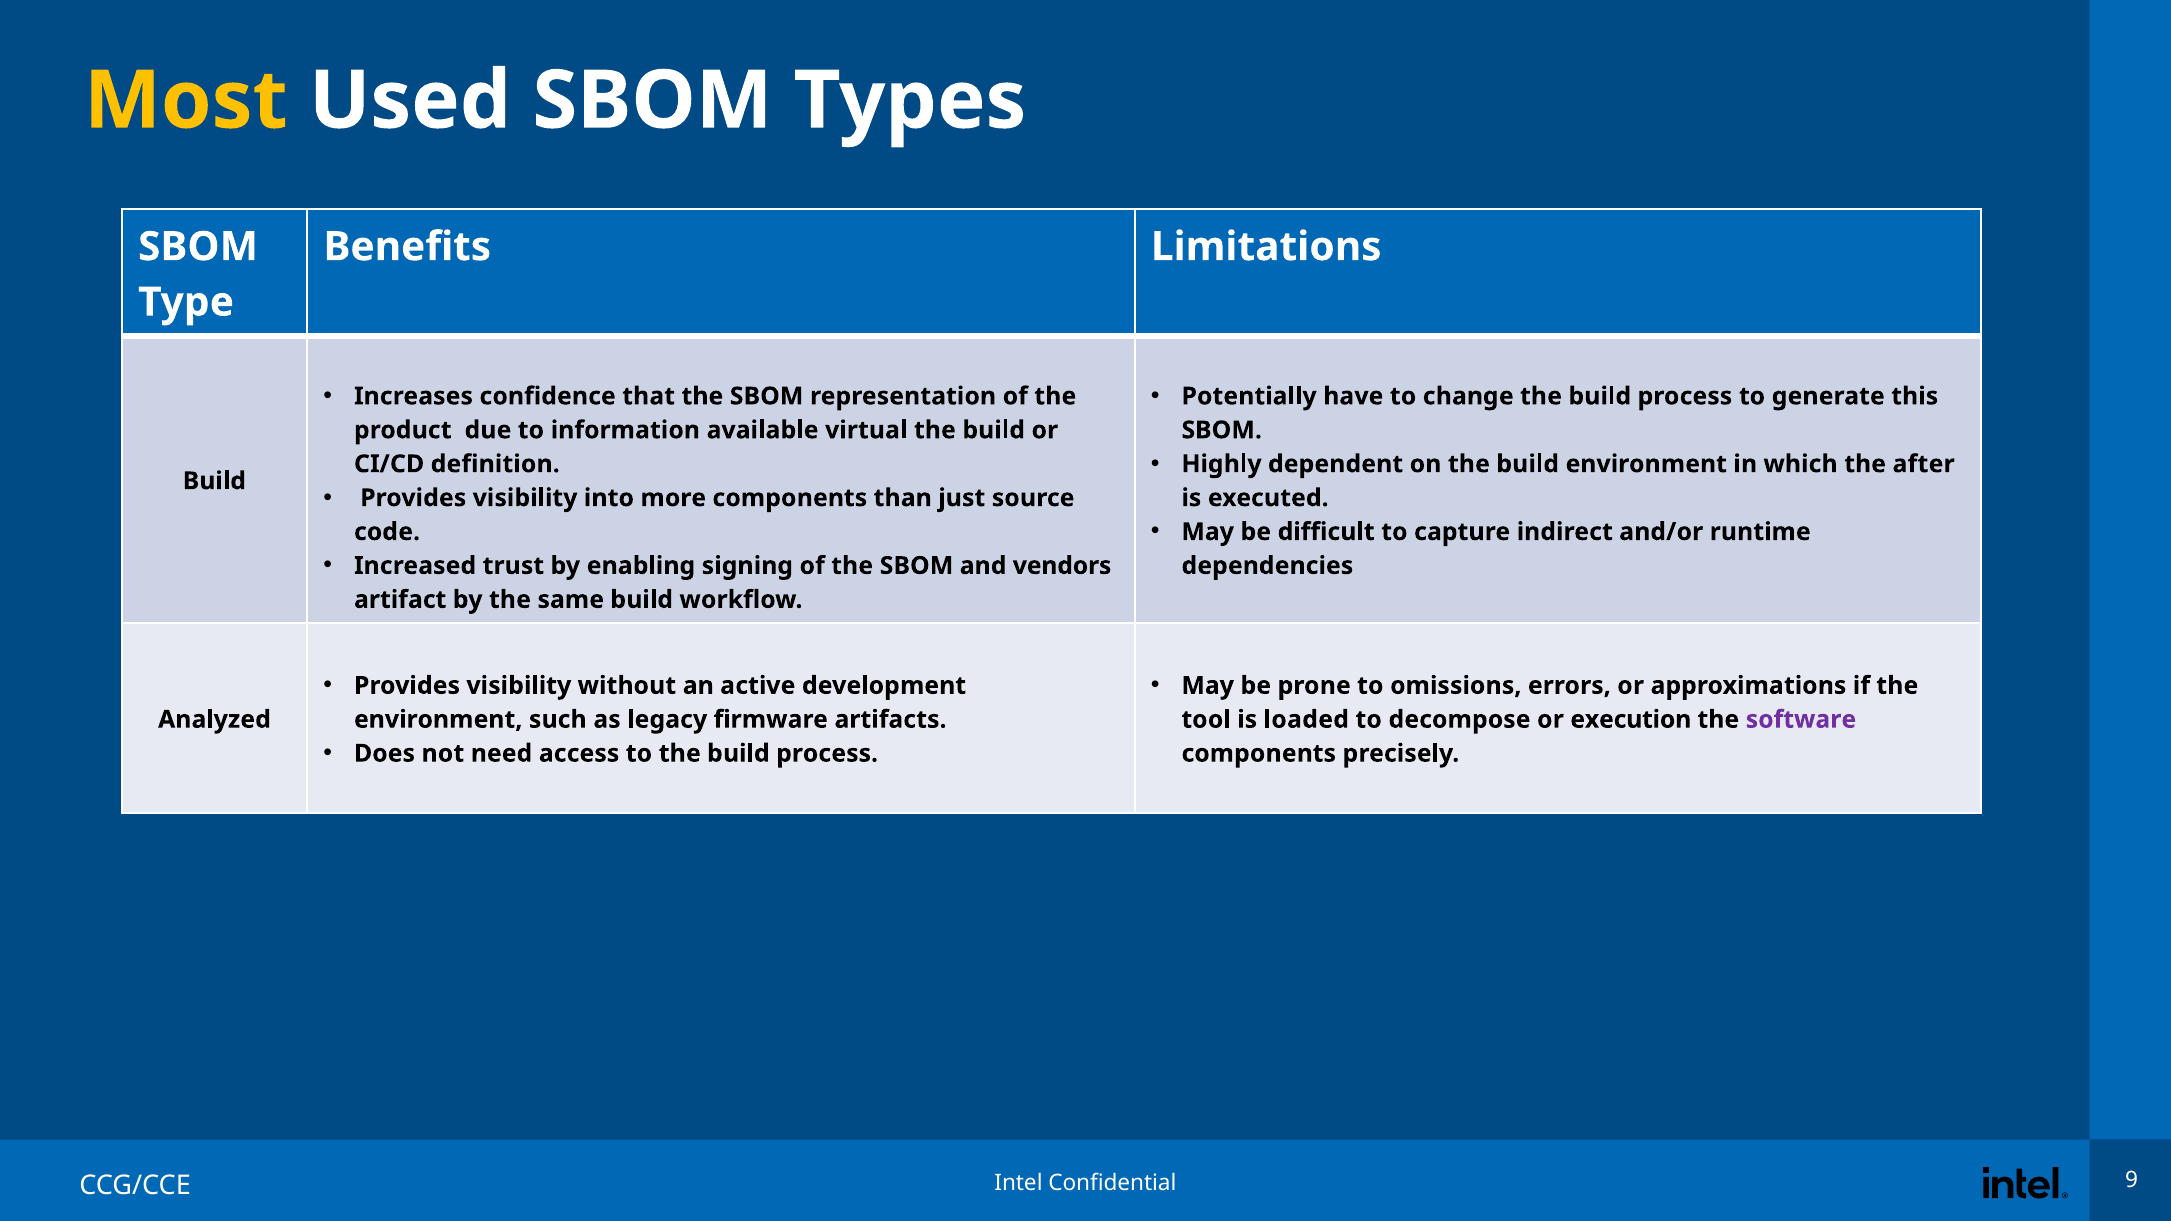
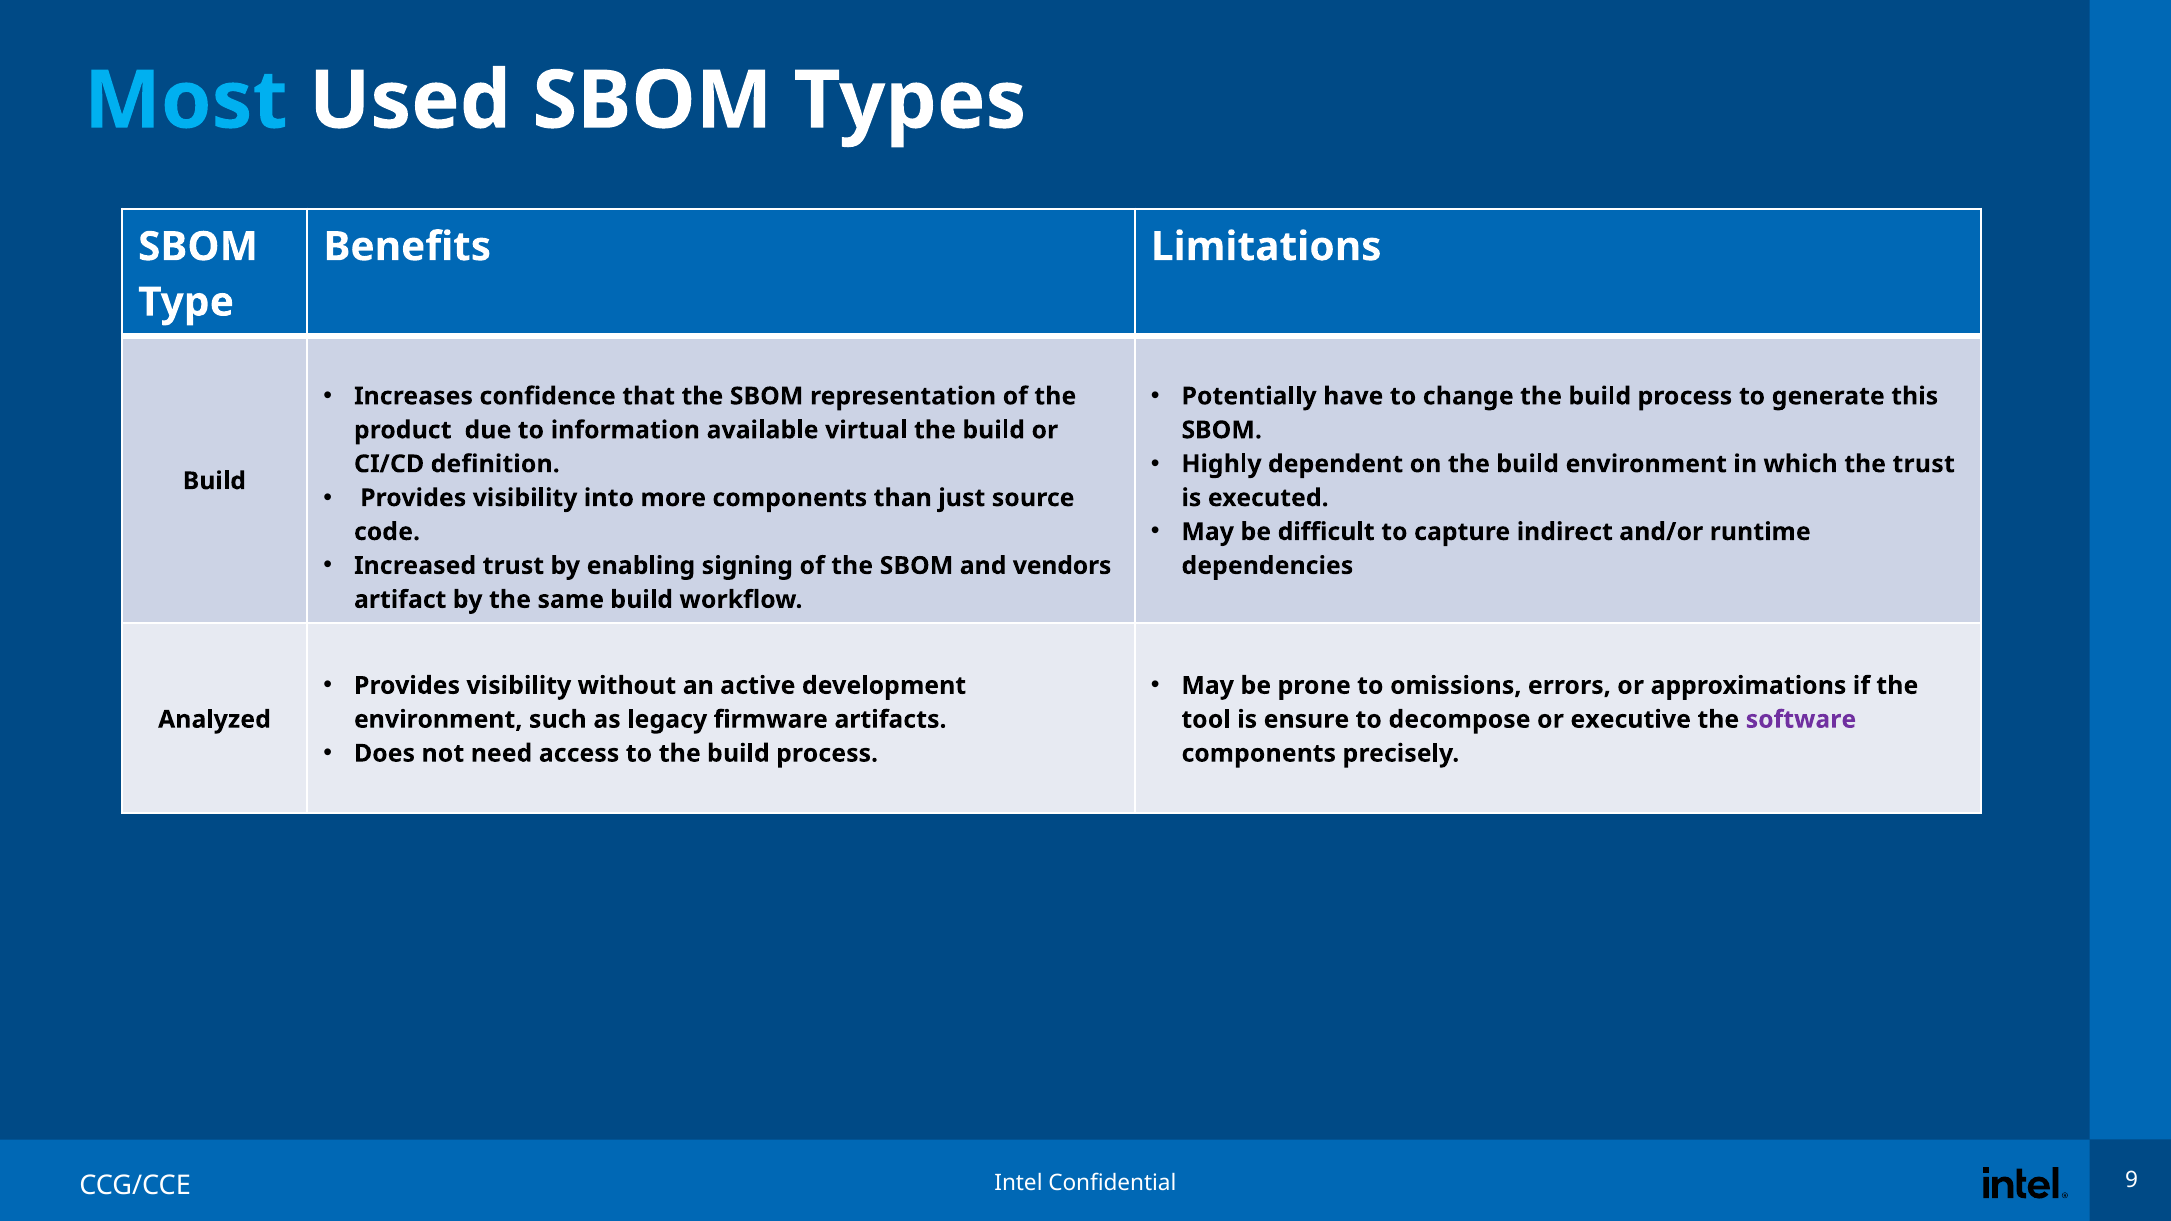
Most colour: yellow -> light blue
the after: after -> trust
loaded: loaded -> ensure
execution: execution -> executive
